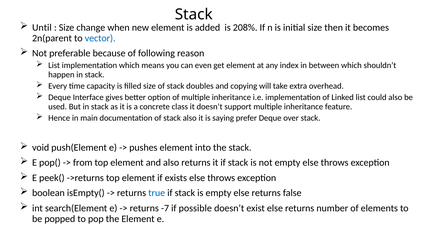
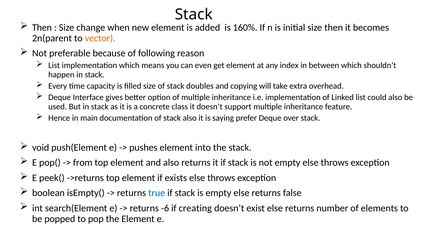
Until at (42, 27): Until -> Then
208%: 208% -> 160%
vector colour: blue -> orange
-7: -7 -> -6
possible: possible -> creating
